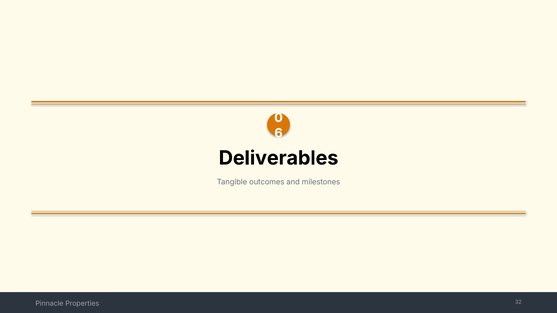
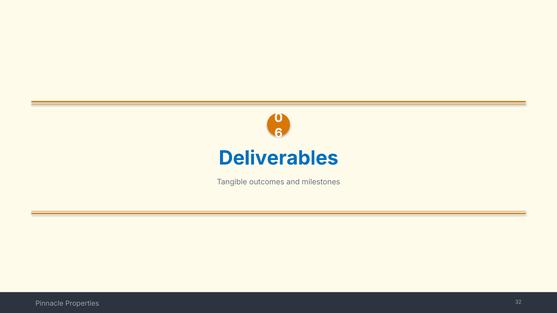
Deliverables colour: black -> blue
